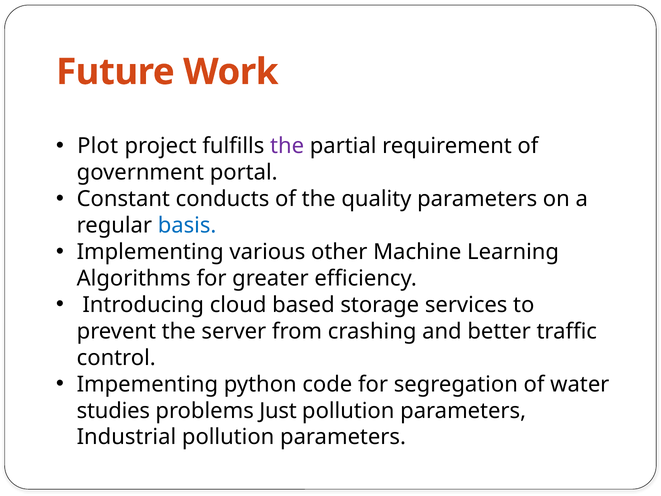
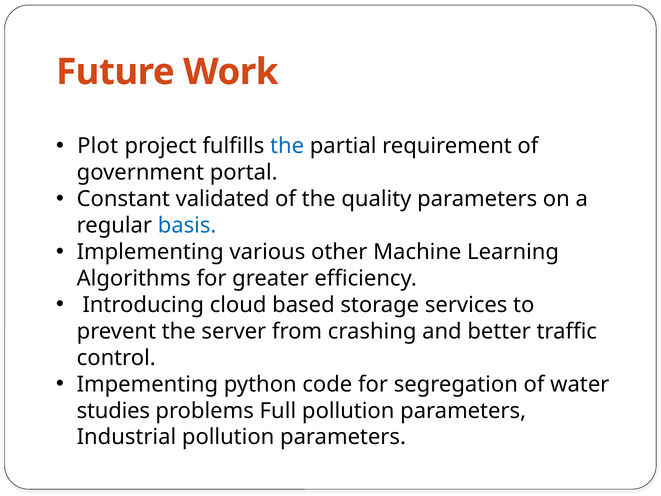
the at (287, 146) colour: purple -> blue
conducts: conducts -> validated
Just: Just -> Full
